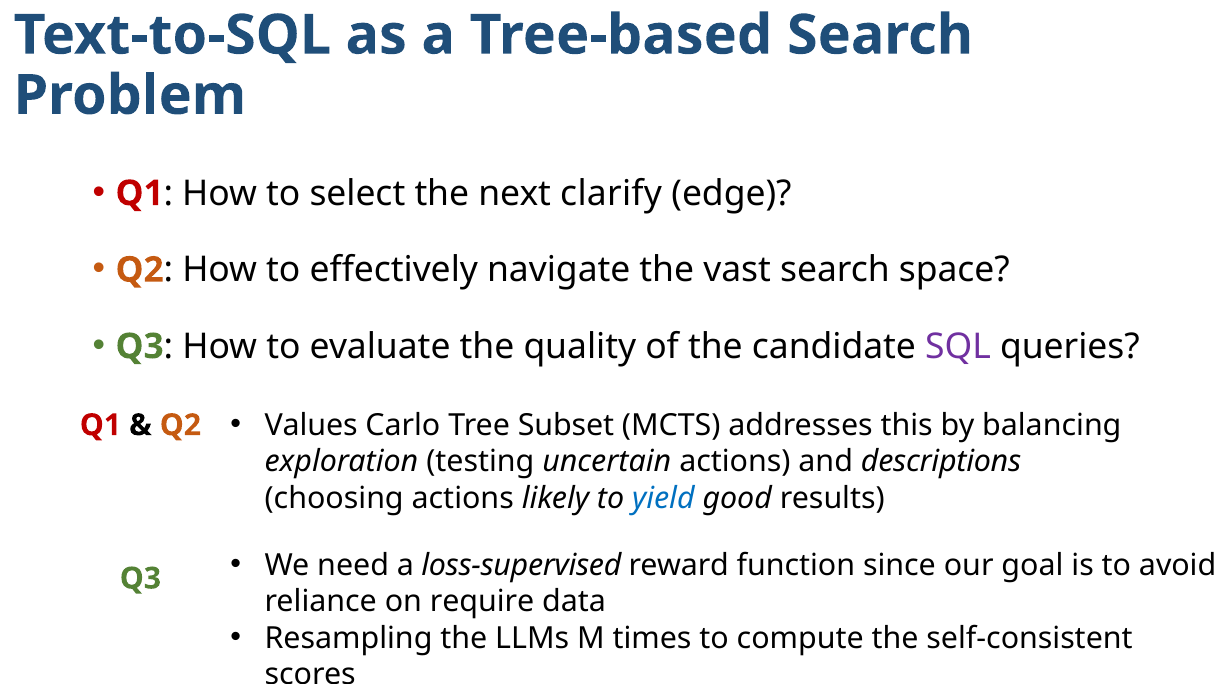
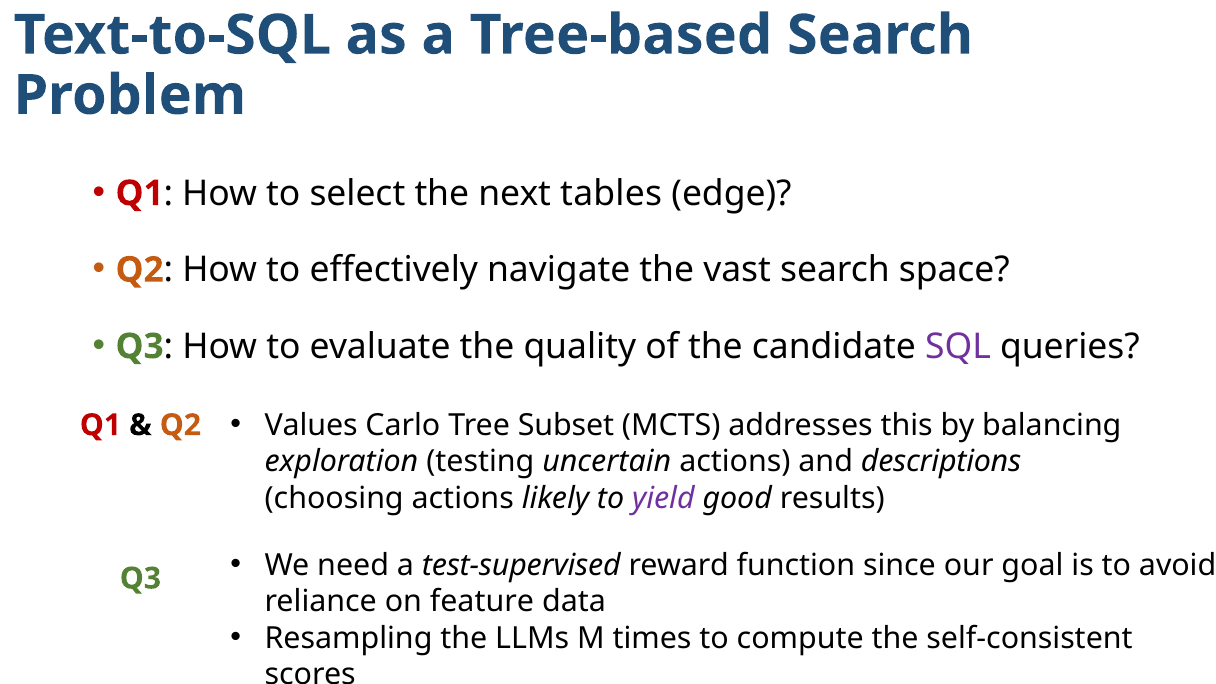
clarify: clarify -> tables
yield colour: blue -> purple
loss-supervised: loss-supervised -> test-supervised
require: require -> feature
